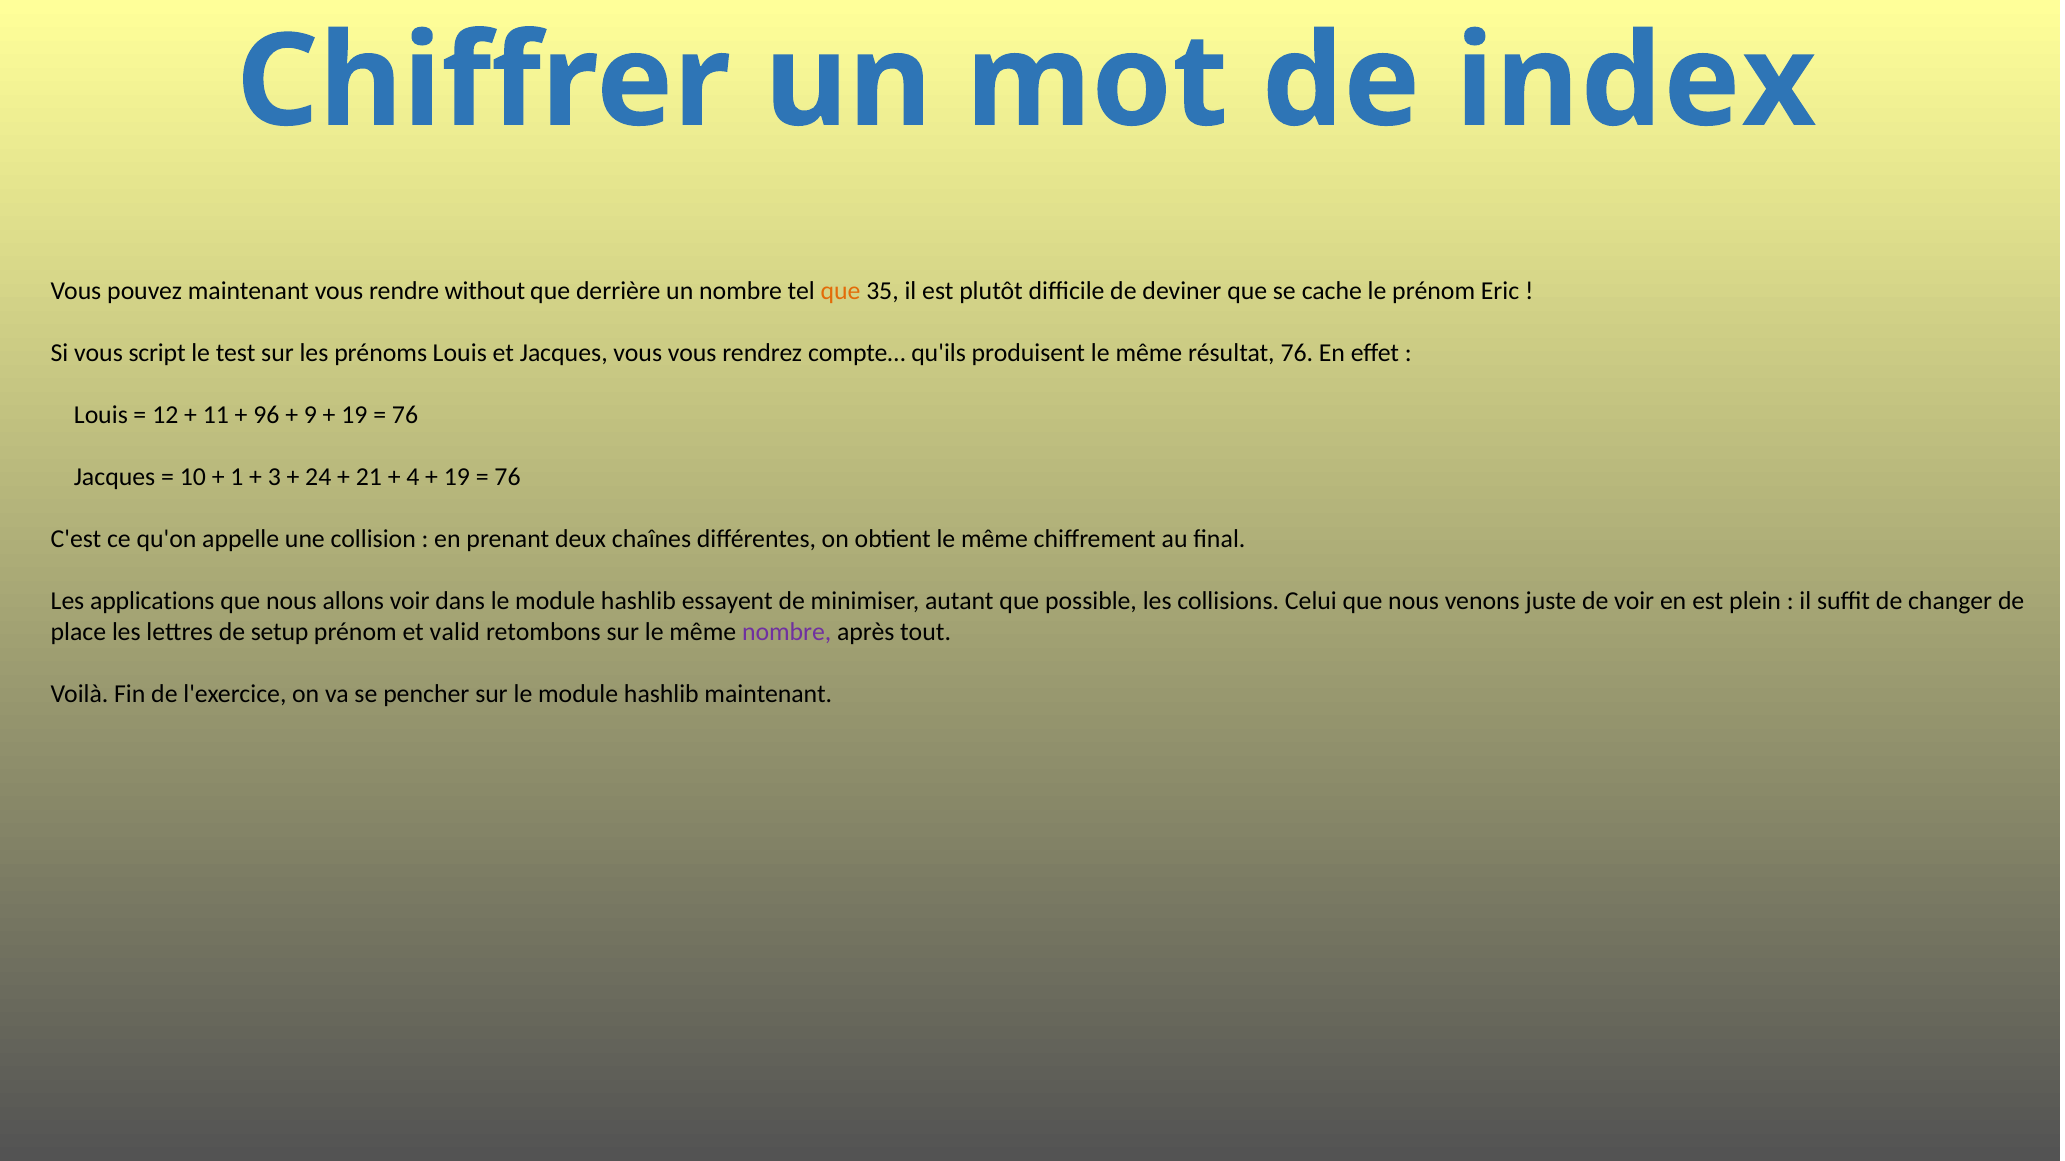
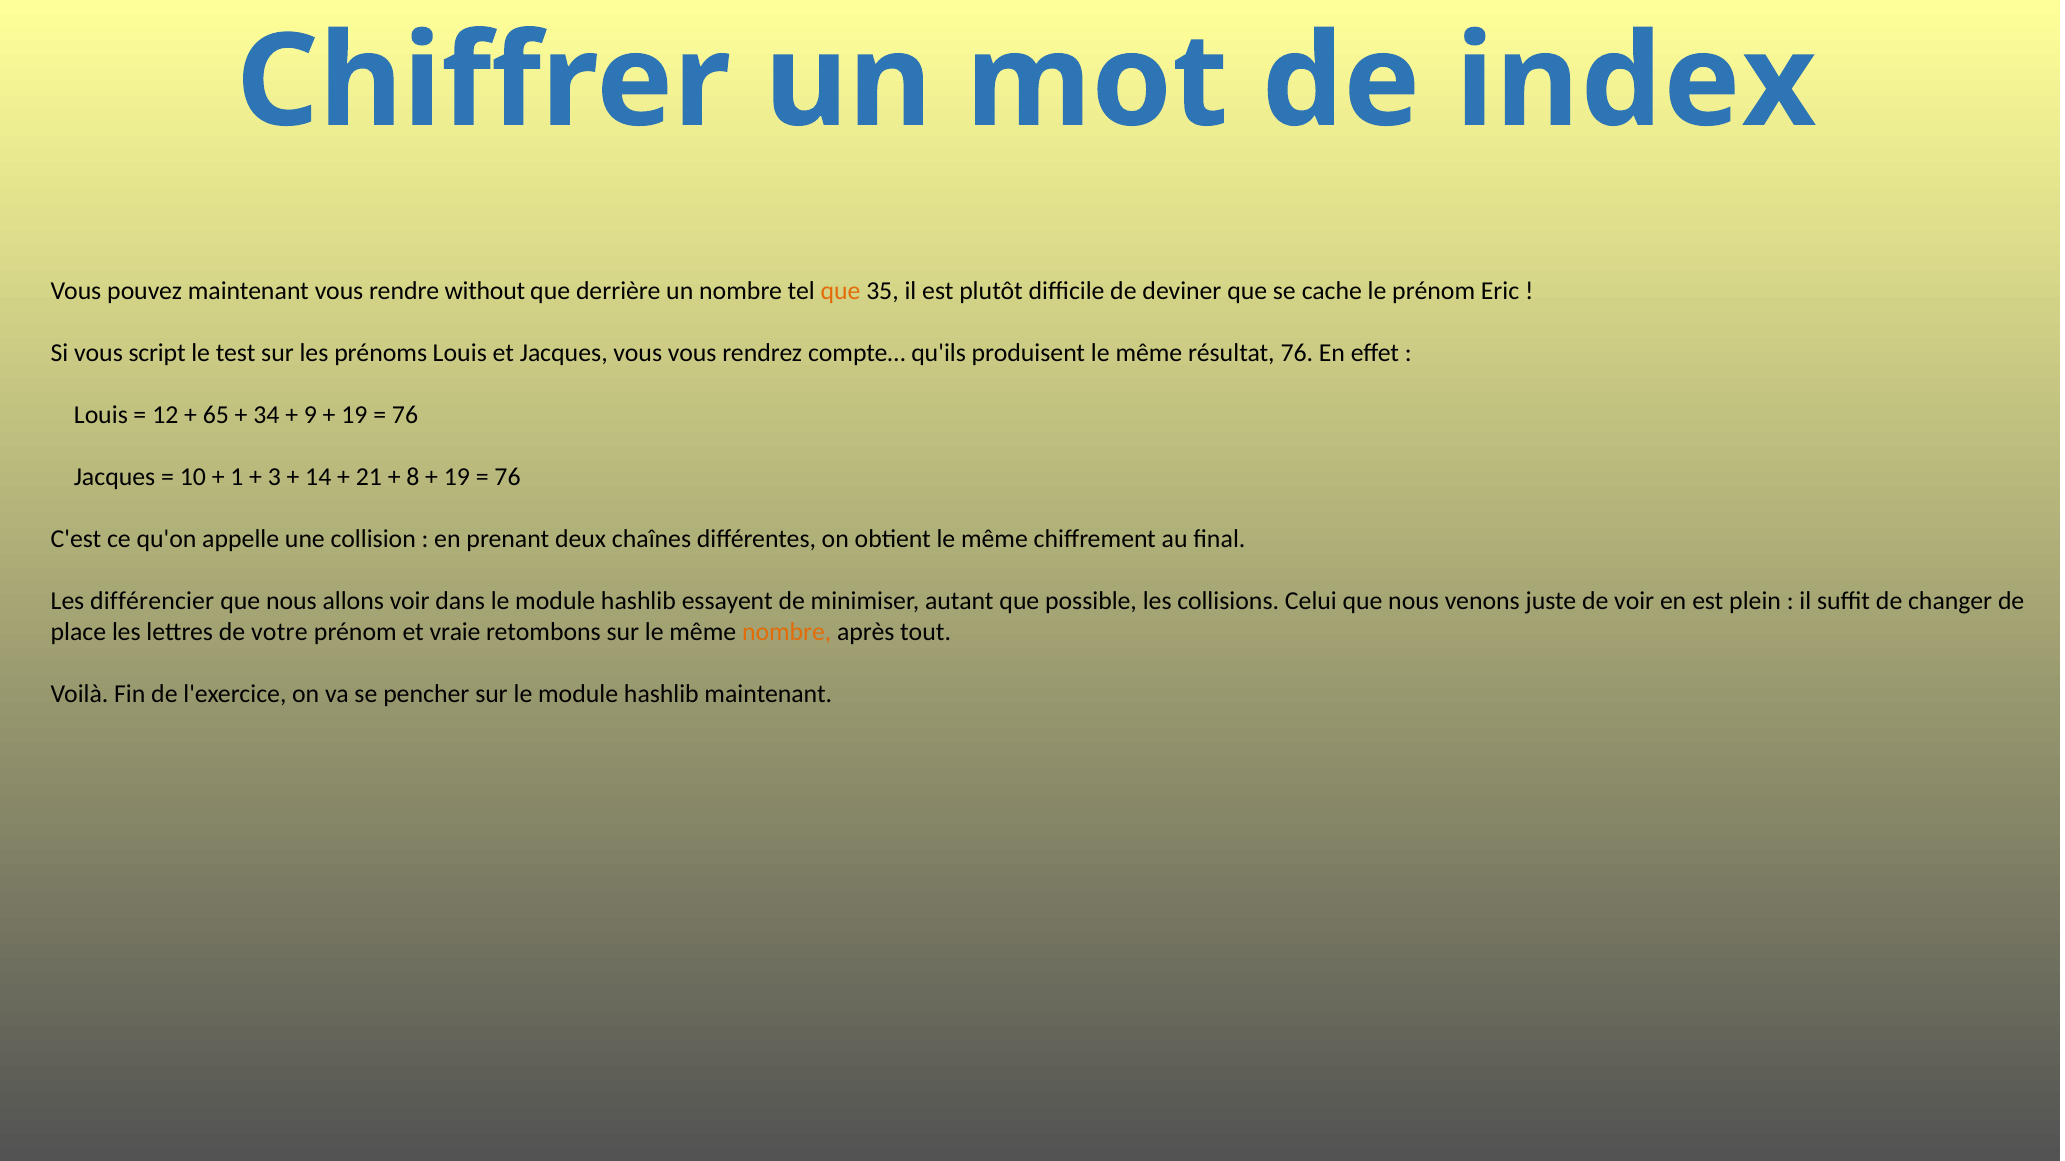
11: 11 -> 65
96: 96 -> 34
24: 24 -> 14
4: 4 -> 8
applications: applications -> différencier
setup: setup -> votre
valid: valid -> vraie
nombre at (787, 632) colour: purple -> orange
